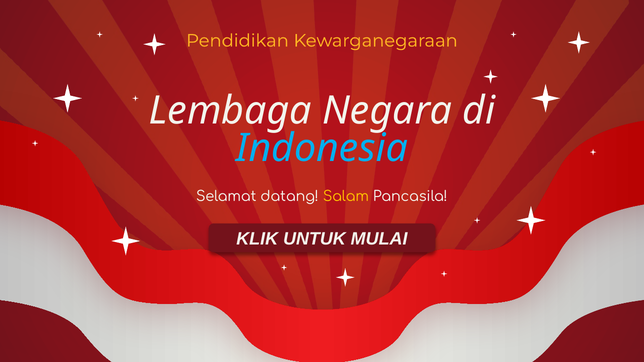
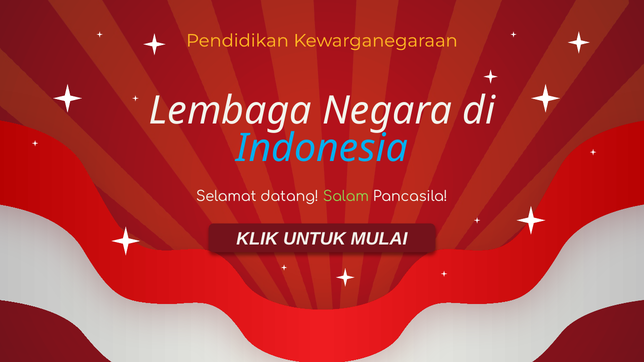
Salam colour: yellow -> light green
